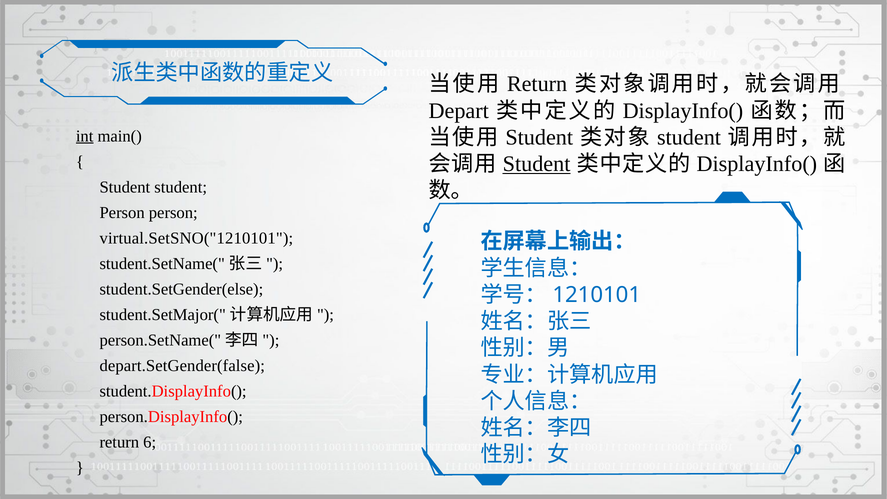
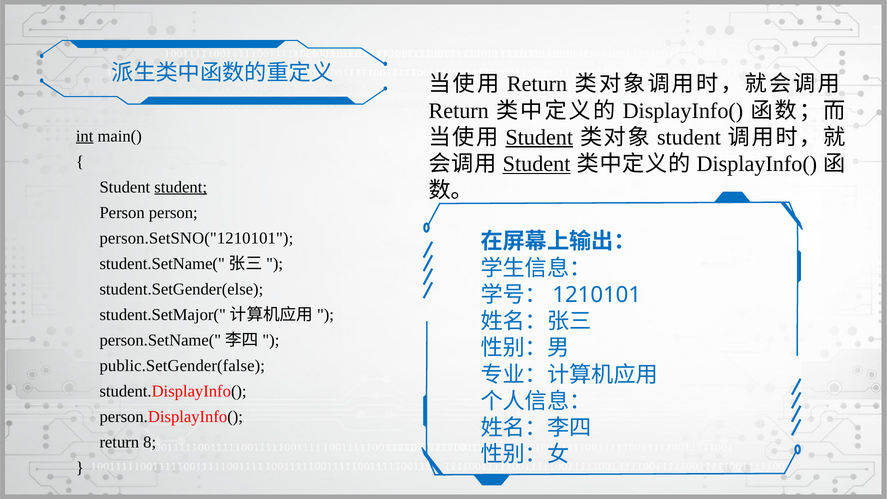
Depart at (459, 111): Depart -> Return
Student at (539, 137) underline: none -> present
student at (181, 187) underline: none -> present
virtual.SetSNO("1210101: virtual.SetSNO("1210101 -> person.SetSNO("1210101
depart.SetGender(false: depart.SetGender(false -> public.SetGender(false
6: 6 -> 8
